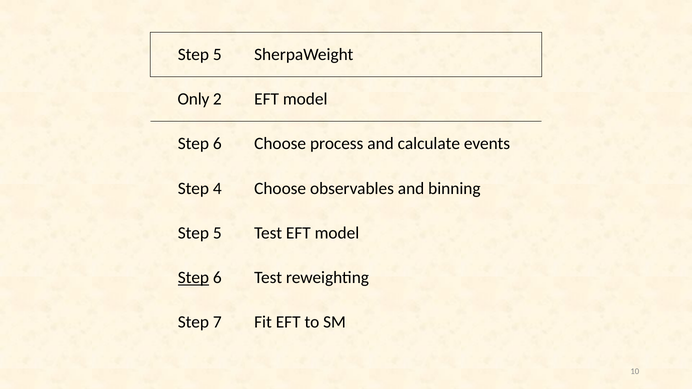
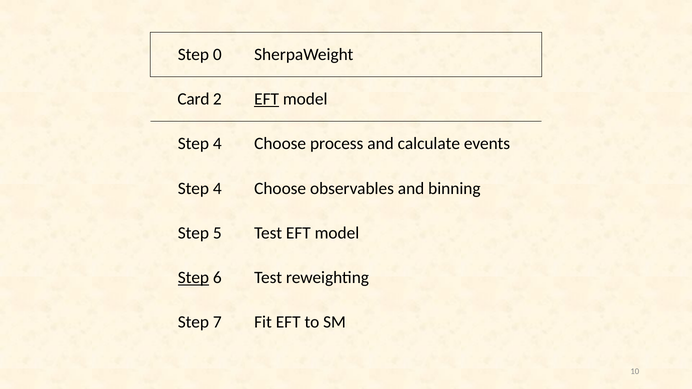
5 at (217, 55): 5 -> 0
Only: Only -> Card
EFT at (267, 99) underline: none -> present
6 at (217, 144): 6 -> 4
